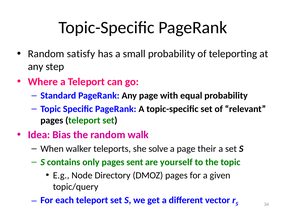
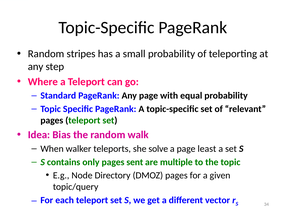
satisfy: satisfy -> stripes
their: their -> least
yourself: yourself -> multiple
